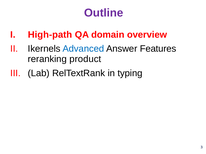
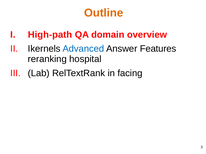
Outline colour: purple -> orange
product: product -> hospital
typing: typing -> facing
